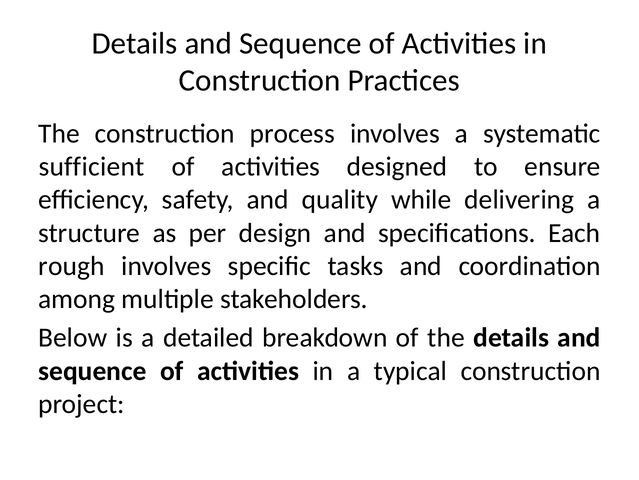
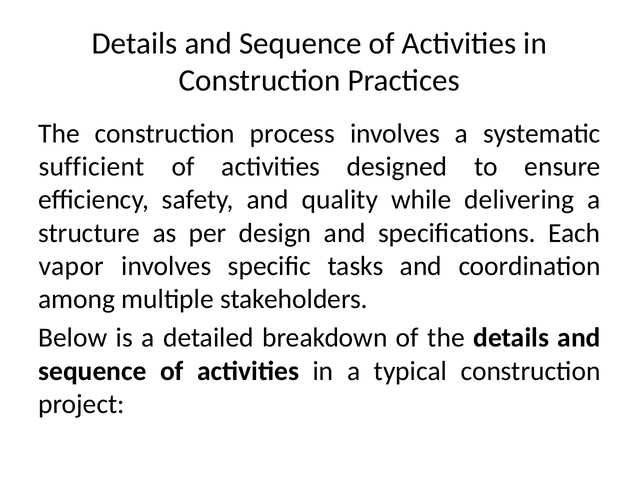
rough: rough -> vapor
